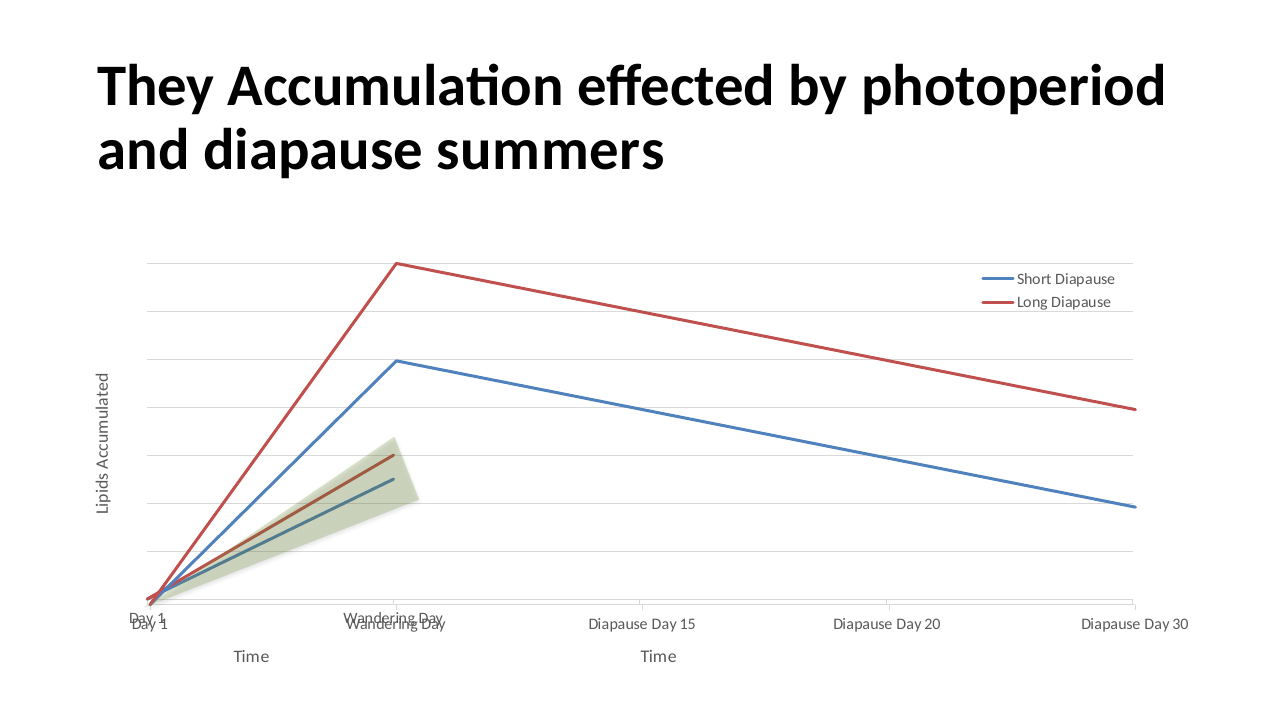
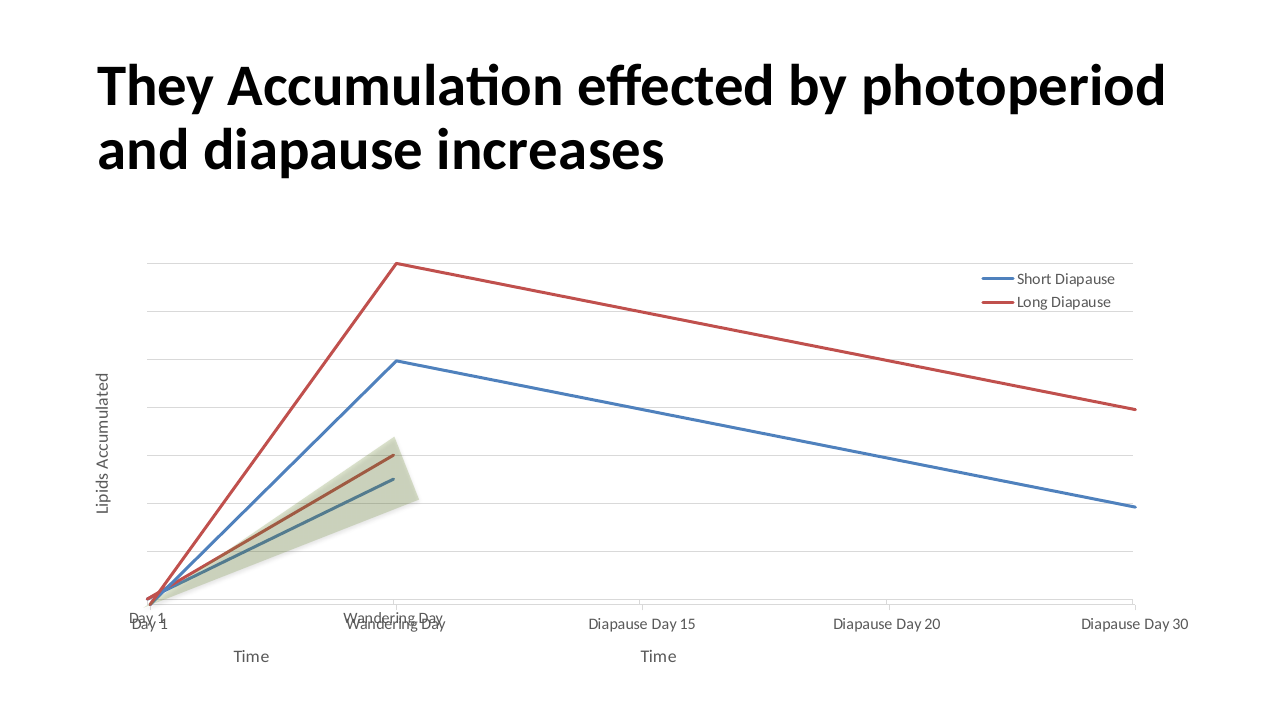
summers: summers -> increases
